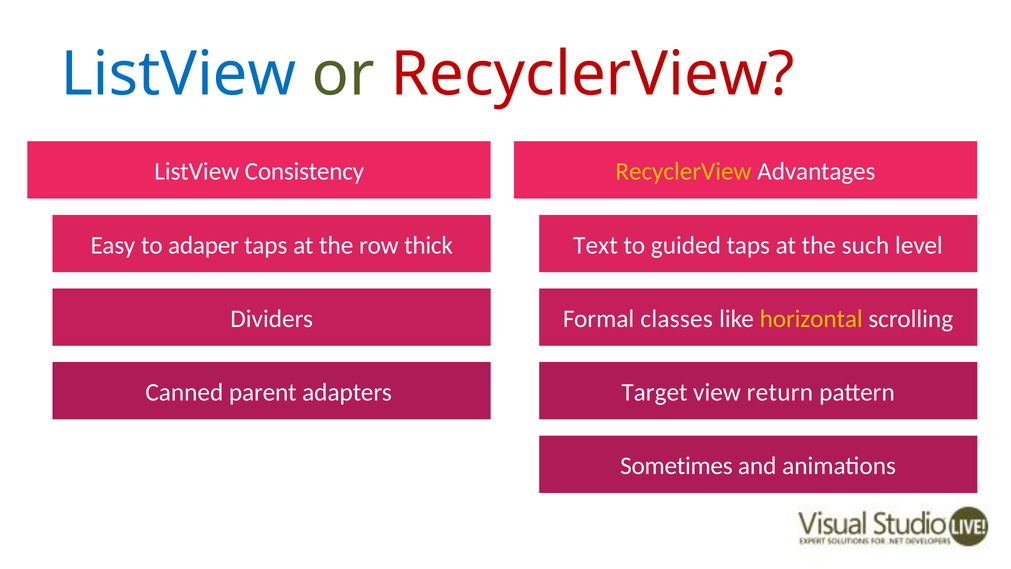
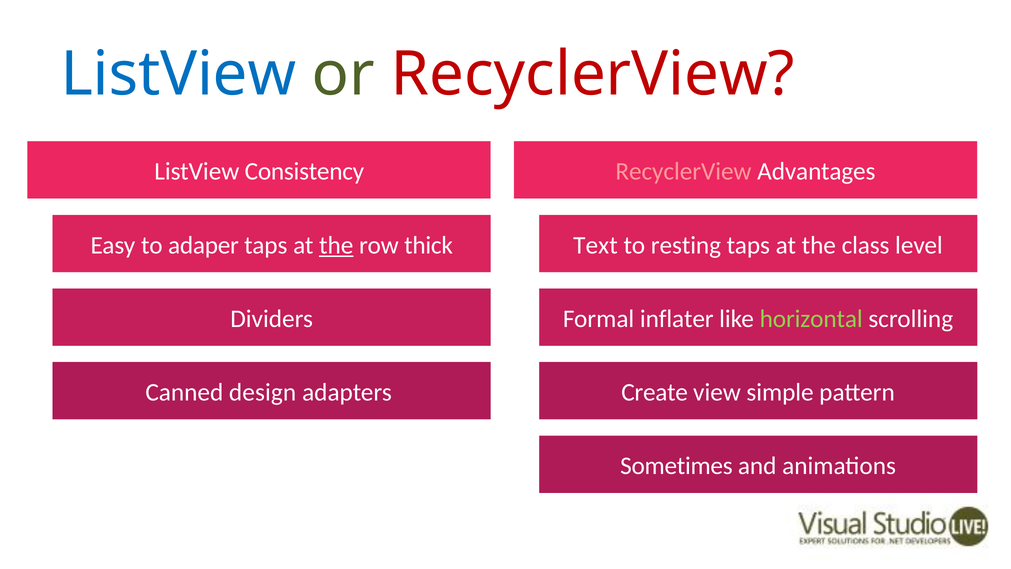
RecyclerView at (683, 171) colour: yellow -> pink
the at (336, 245) underline: none -> present
guided: guided -> resting
such: such -> class
classes: classes -> inflater
horizontal colour: yellow -> light green
parent: parent -> design
Target: Target -> Create
return: return -> simple
